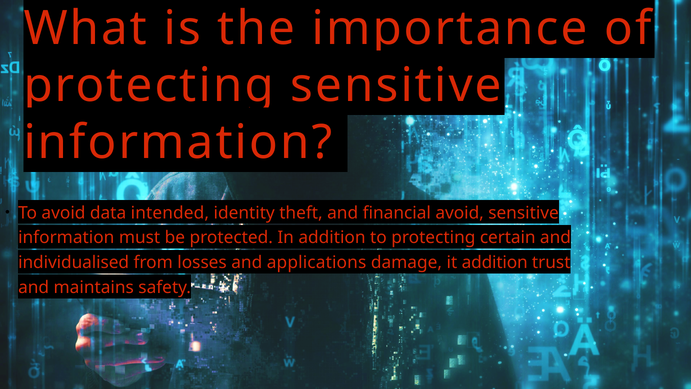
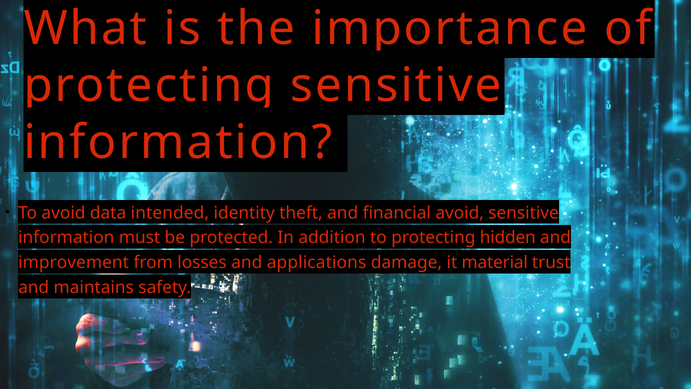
certain: certain -> hidden
individualised: individualised -> improvement
it addition: addition -> material
